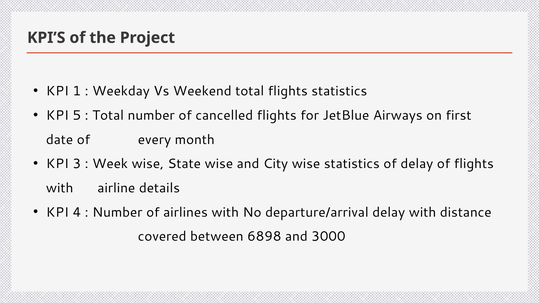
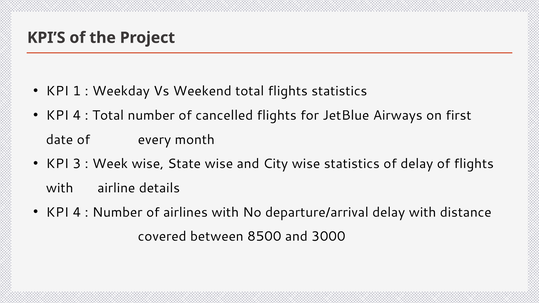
5 at (77, 115): 5 -> 4
6898: 6898 -> 8500
